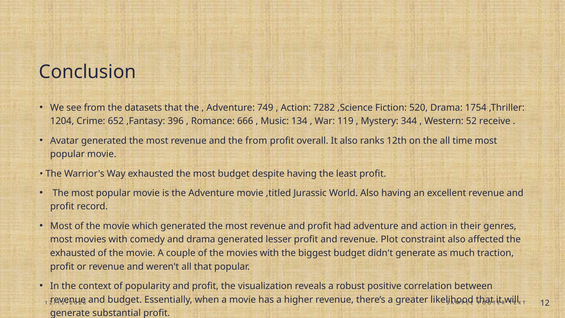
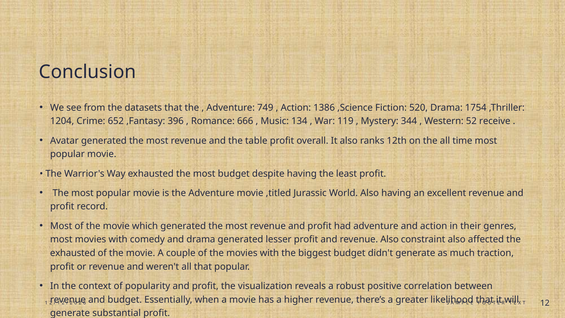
7282: 7282 -> 1386
the from: from -> table
revenue Plot: Plot -> Also
